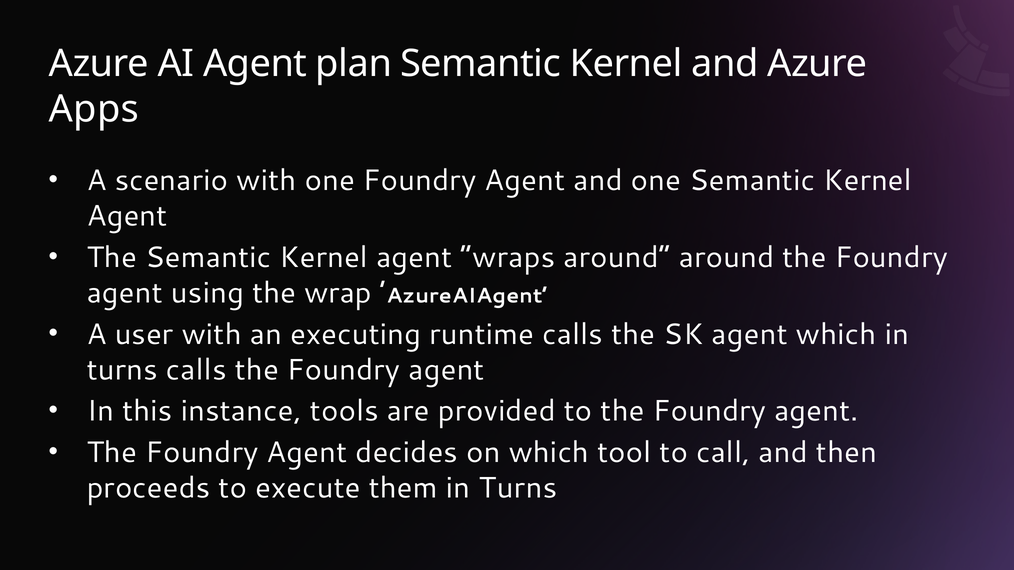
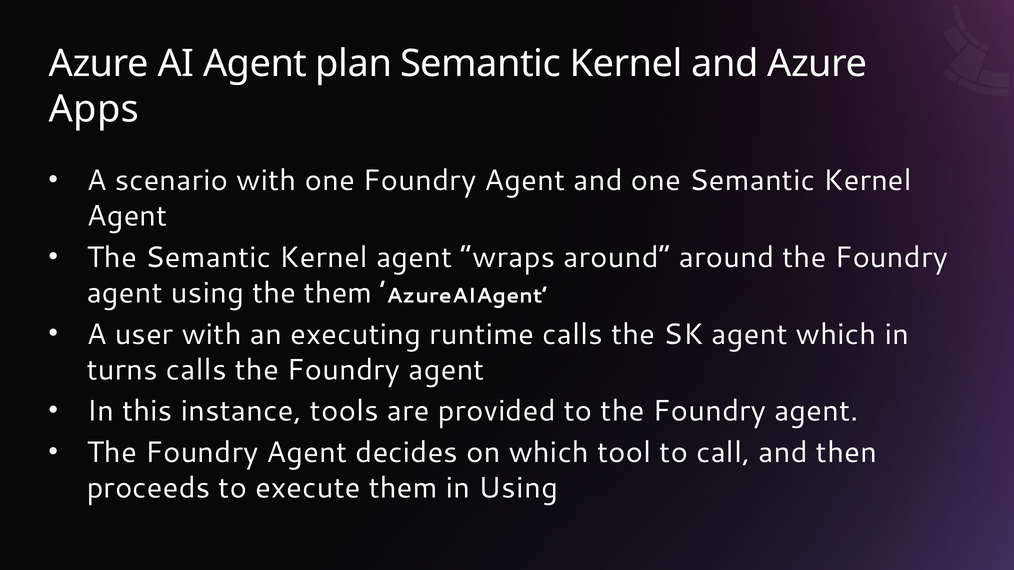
the wrap: wrap -> them
them in Turns: Turns -> Using
